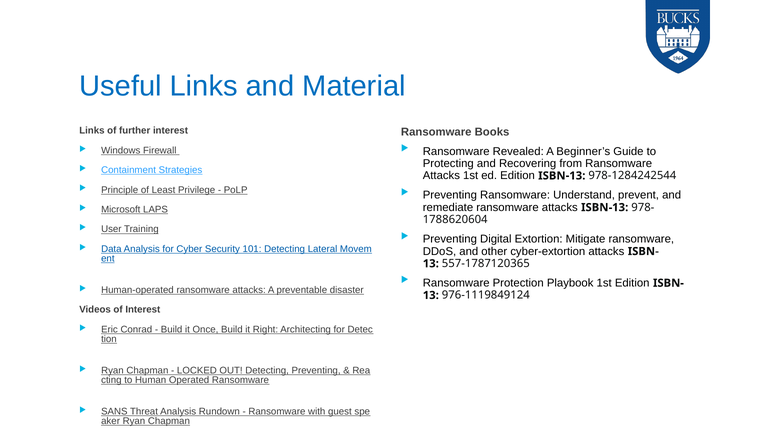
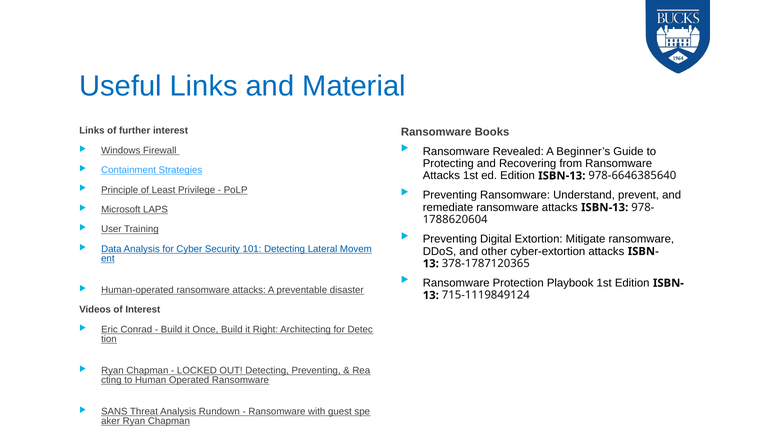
978-1284242544: 978-1284242544 -> 978-6646385640
557-1787120365: 557-1787120365 -> 378-1787120365
976-1119849124: 976-1119849124 -> 715-1119849124
